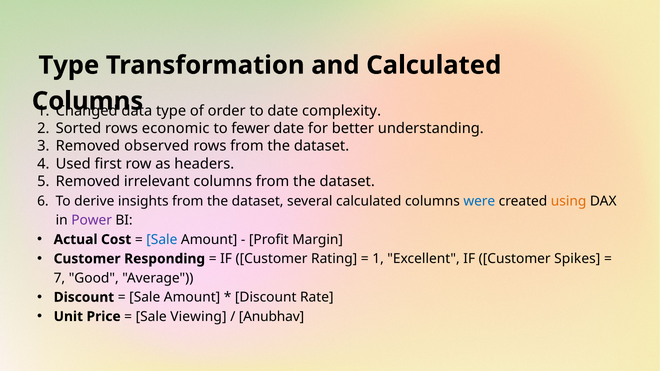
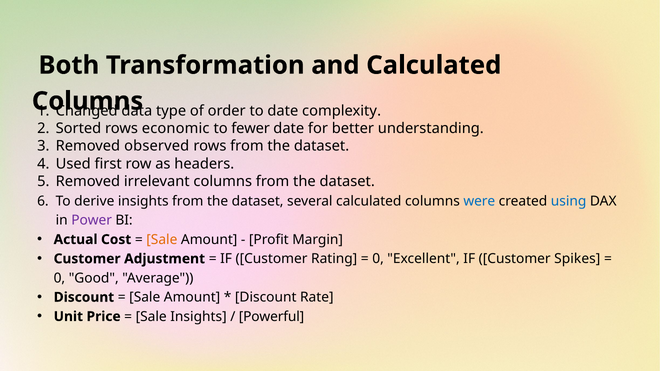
Type at (69, 65): Type -> Both
using colour: orange -> blue
Sale at (162, 240) colour: blue -> orange
Responding: Responding -> Adjustment
1 at (378, 259): 1 -> 0
7 at (59, 278): 7 -> 0
Sale Viewing: Viewing -> Insights
Anubhav: Anubhav -> Powerful
